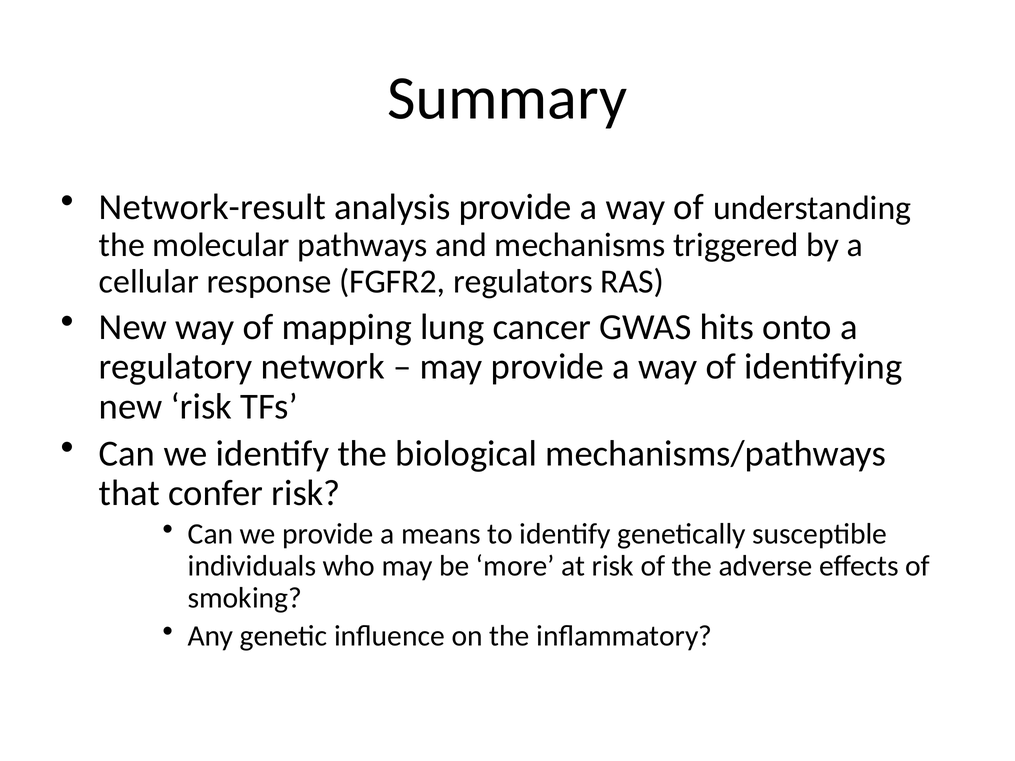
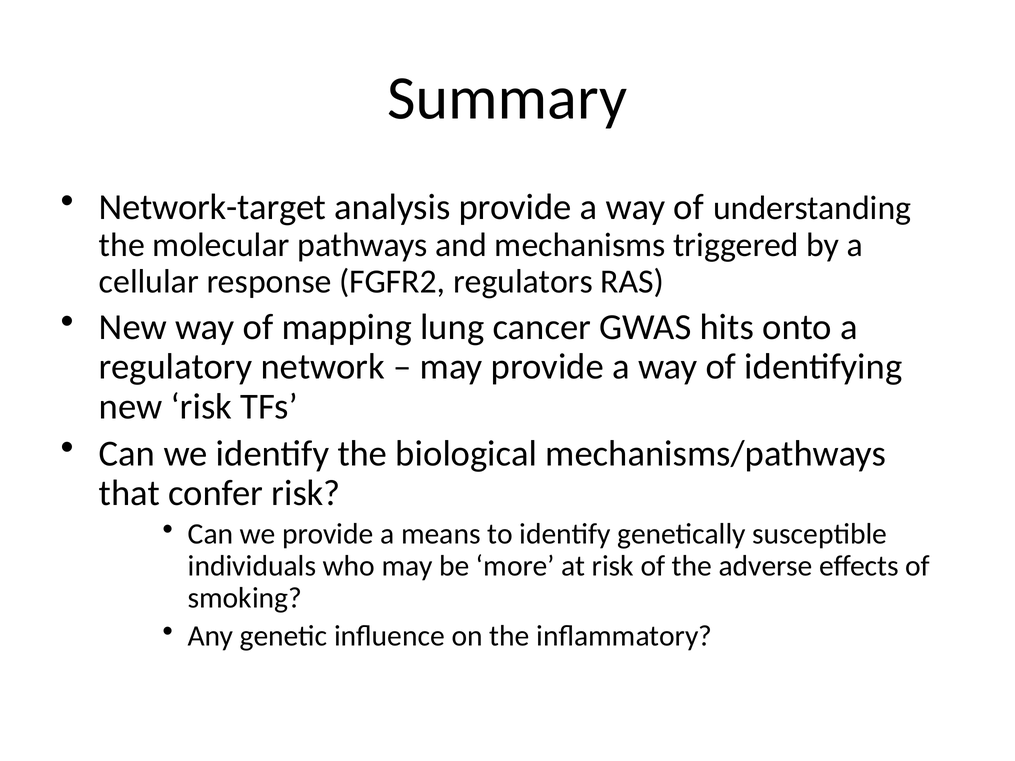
Network-result: Network-result -> Network-target
